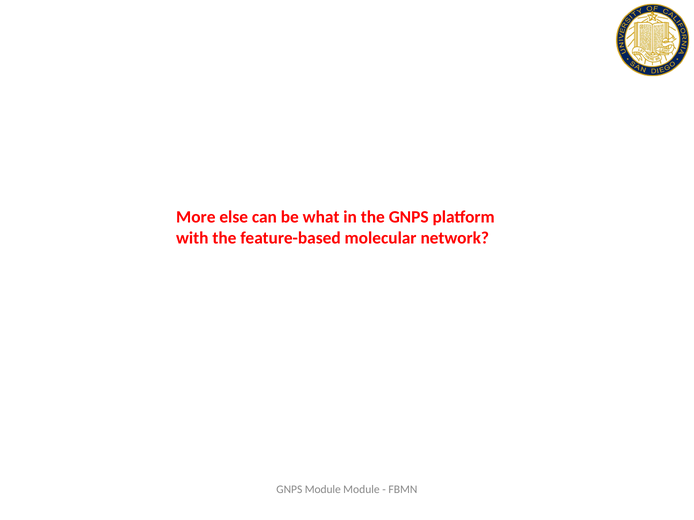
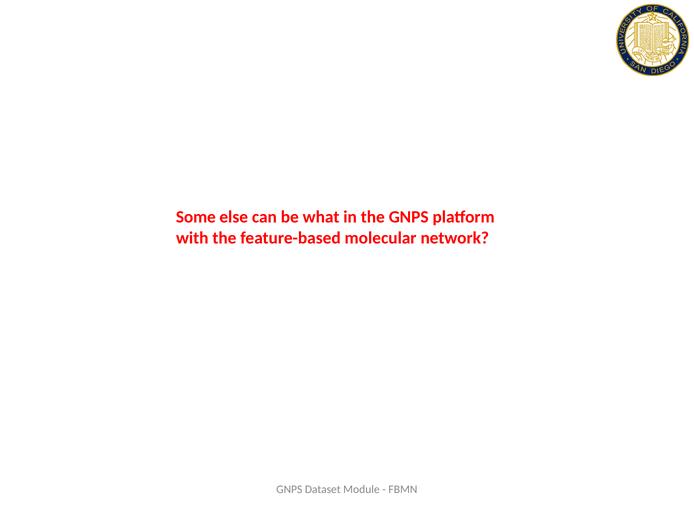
More: More -> Some
GNPS Module: Module -> Dataset
